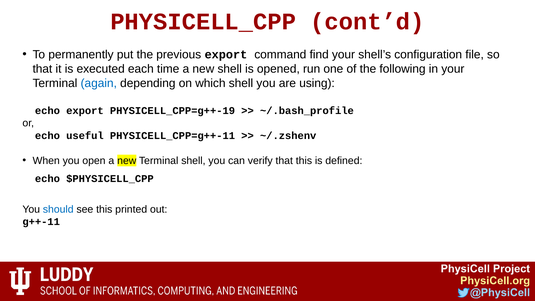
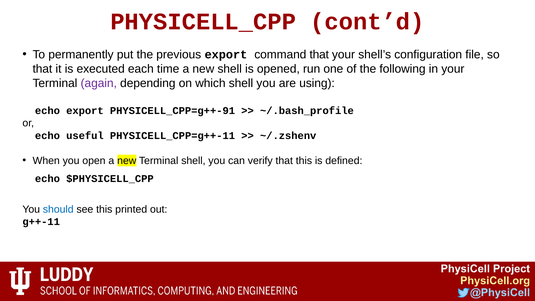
command find: find -> that
again colour: blue -> purple
PHYSICELL_CPP=g++-19: PHYSICELL_CPP=g++-19 -> PHYSICELL_CPP=g++-91
